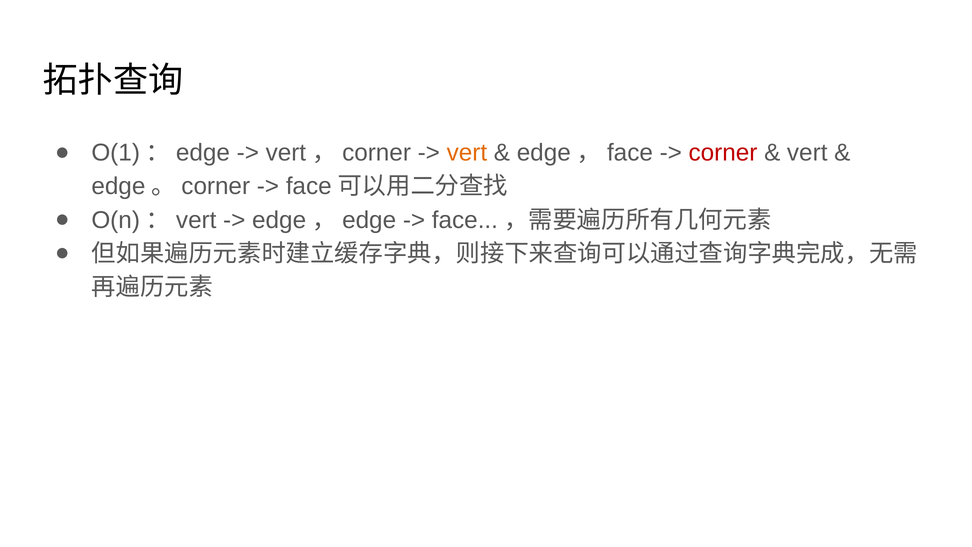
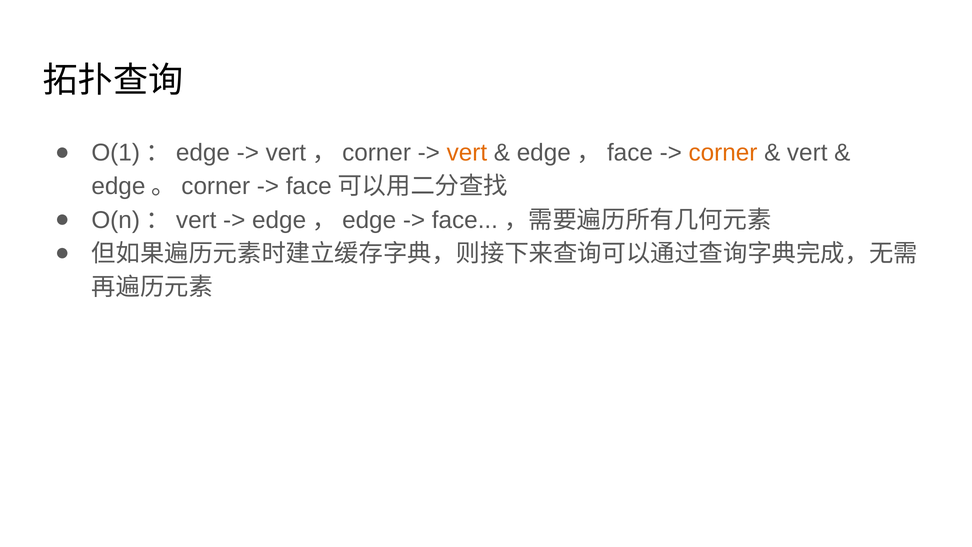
corner colour: red -> orange
